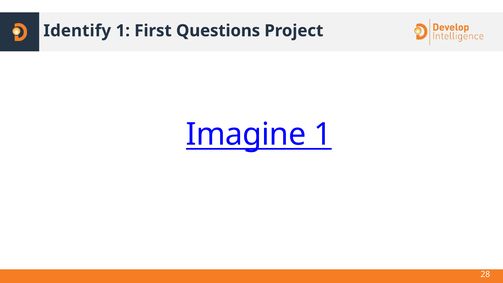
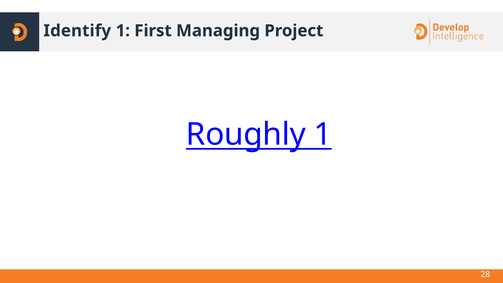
Questions: Questions -> Managing
Imagine: Imagine -> Roughly
